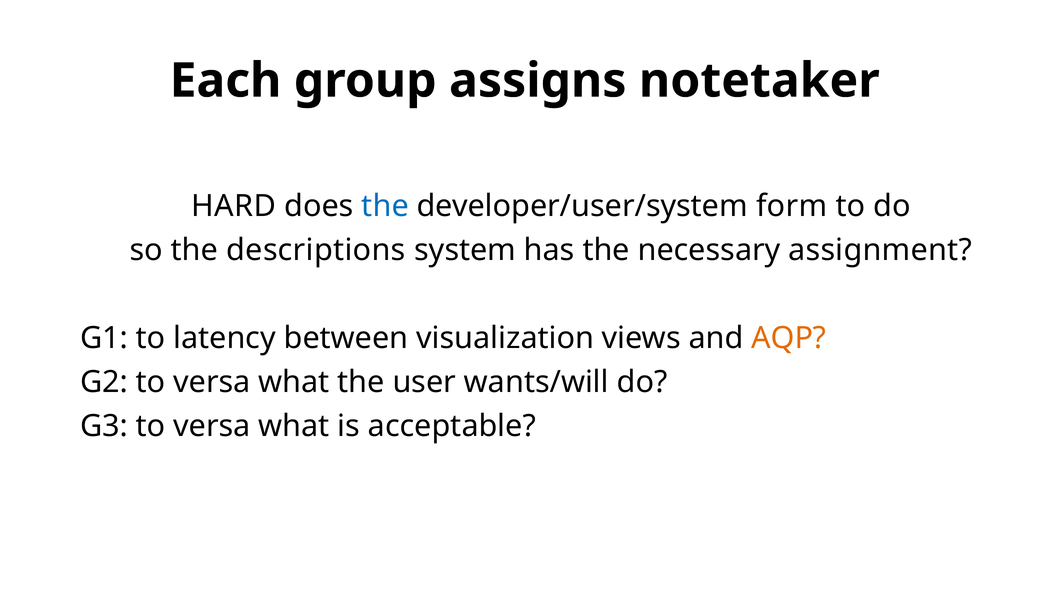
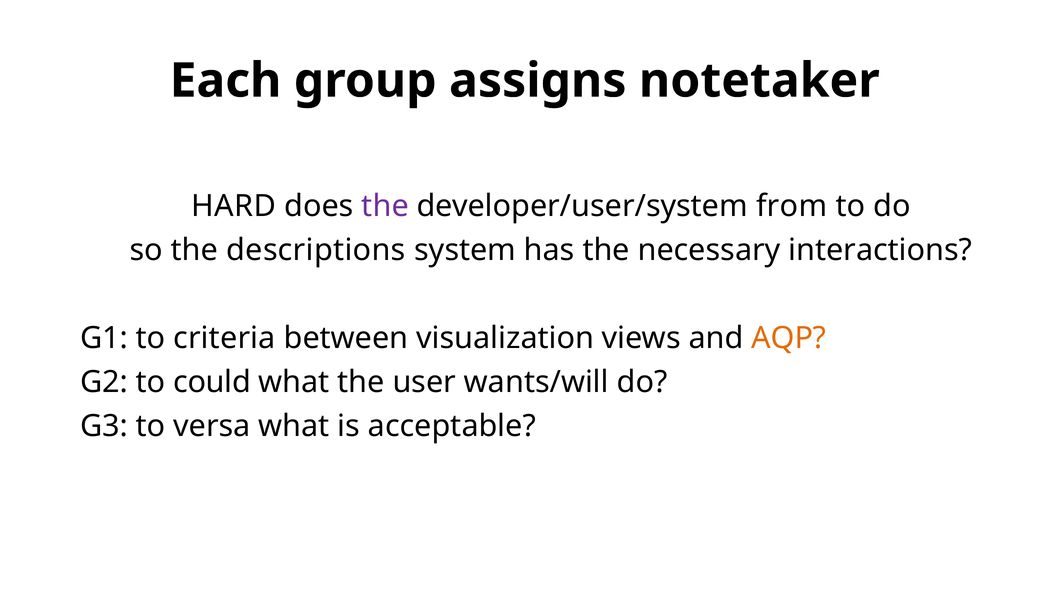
the at (385, 206) colour: blue -> purple
form: form -> from
assignment: assignment -> interactions
latency: latency -> criteria
G2 to versa: versa -> could
